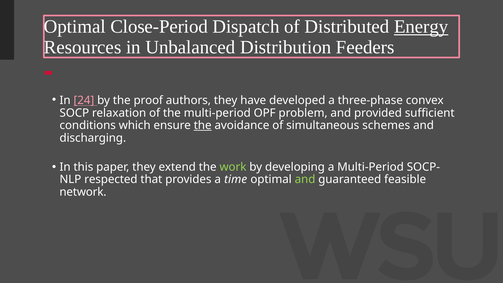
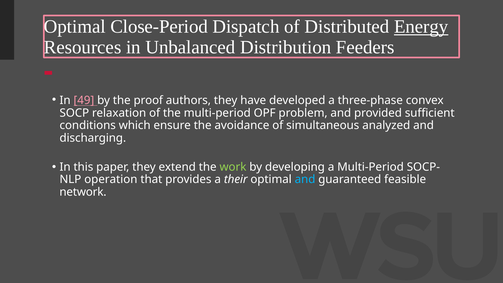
24: 24 -> 49
the at (203, 125) underline: present -> none
schemes: schemes -> analyzed
respected: respected -> operation
time: time -> their
and at (305, 179) colour: light green -> light blue
